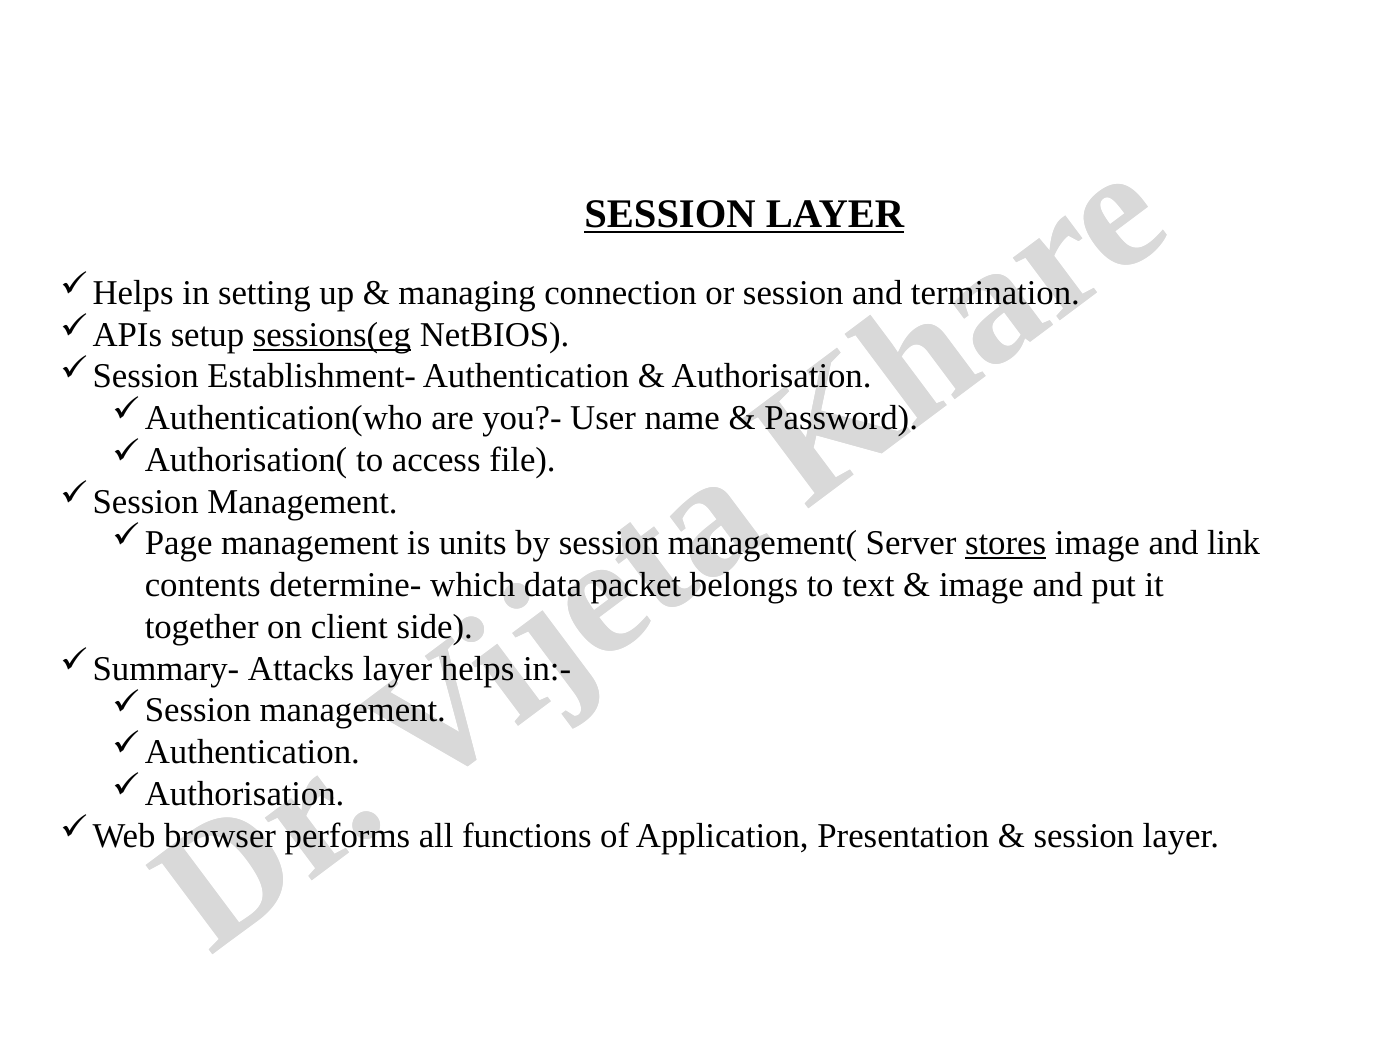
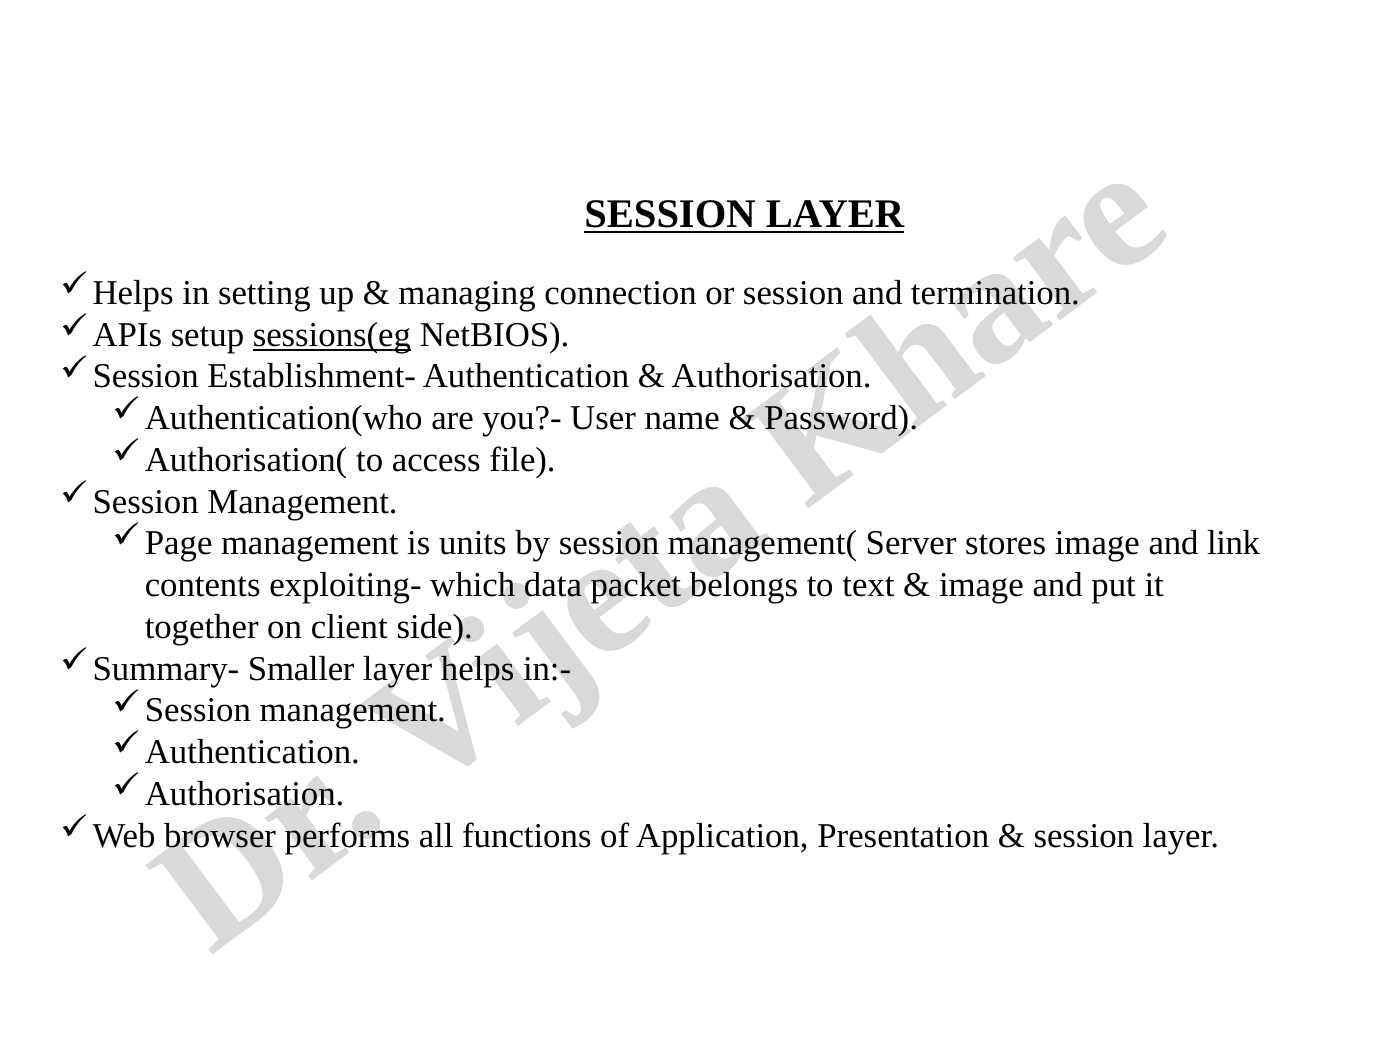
stores underline: present -> none
determine-: determine- -> exploiting-
Attacks: Attacks -> Smaller
